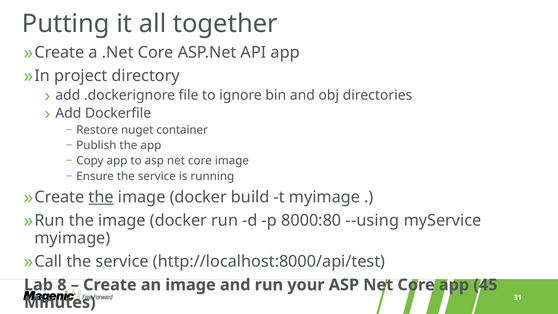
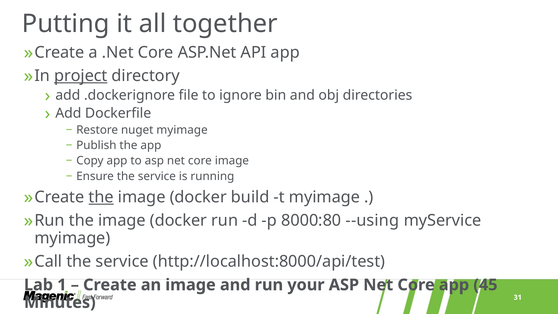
project underline: none -> present
nuget container: container -> myimage
8: 8 -> 1
